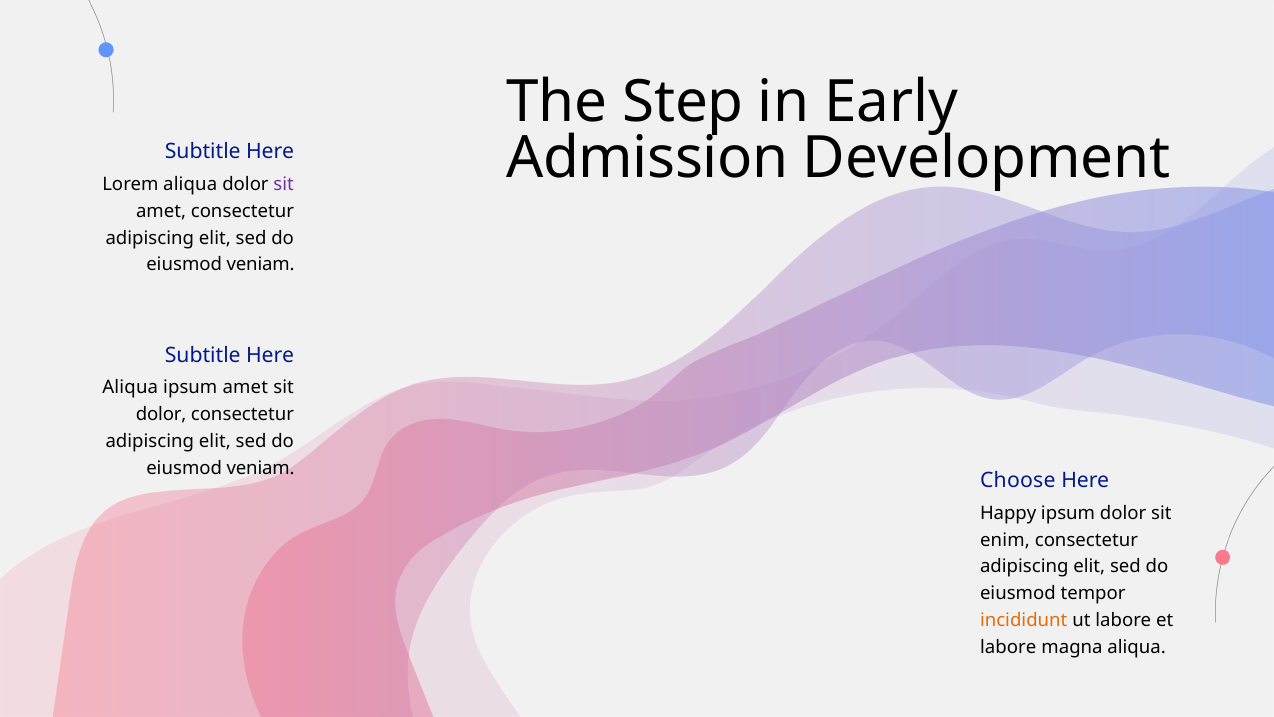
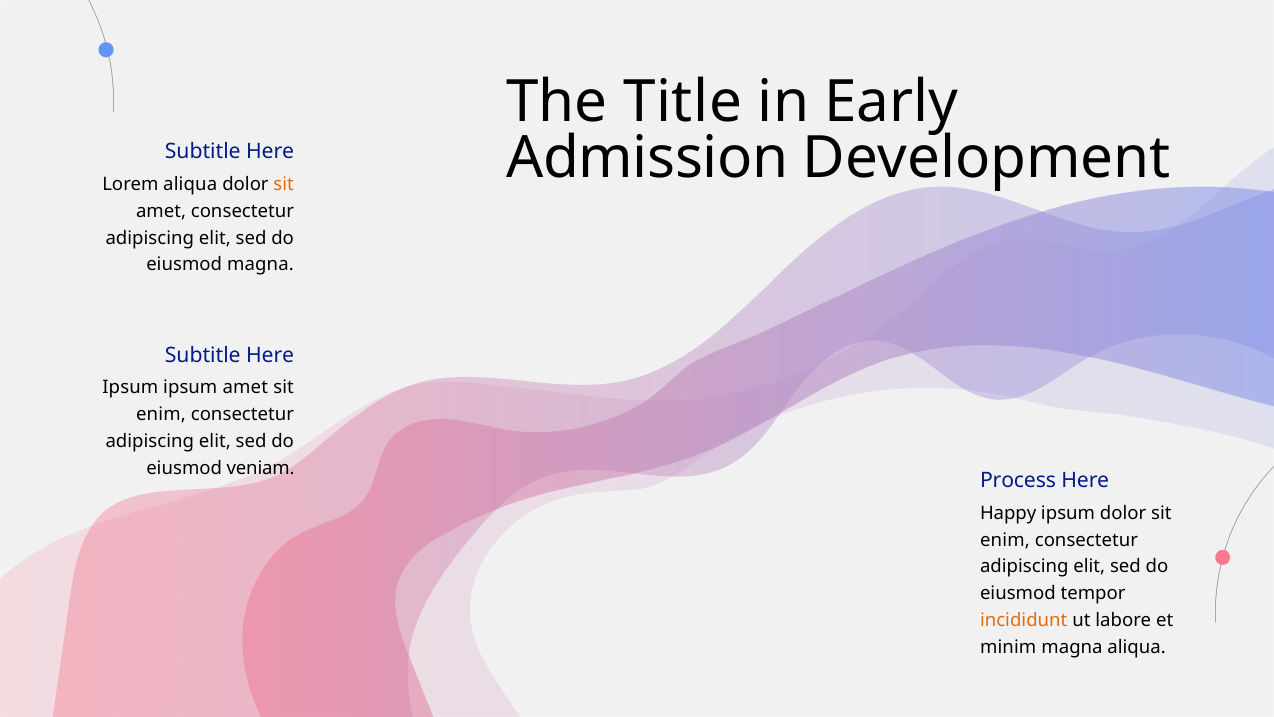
Step: Step -> Title
sit at (284, 184) colour: purple -> orange
veniam at (261, 265): veniam -> magna
Aliqua at (130, 387): Aliqua -> Ipsum
dolor at (161, 414): dolor -> enim
Choose: Choose -> Process
labore at (1008, 647): labore -> minim
